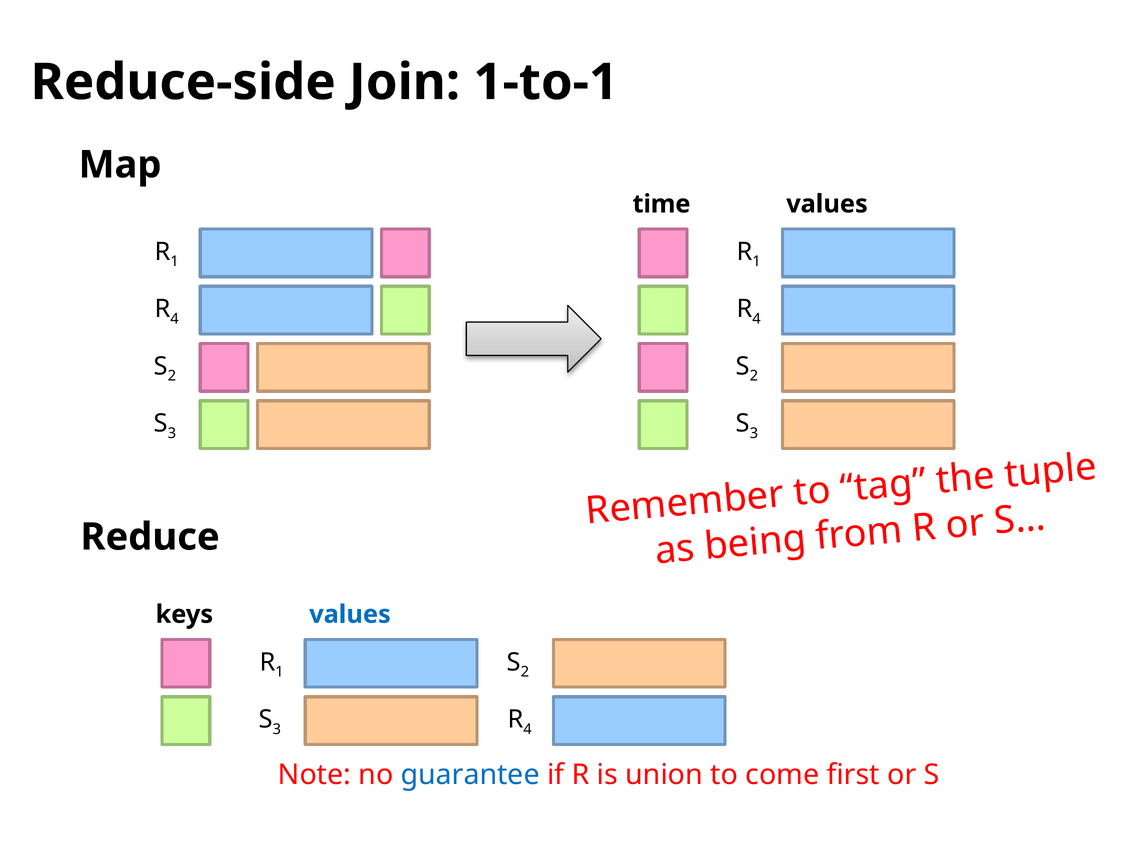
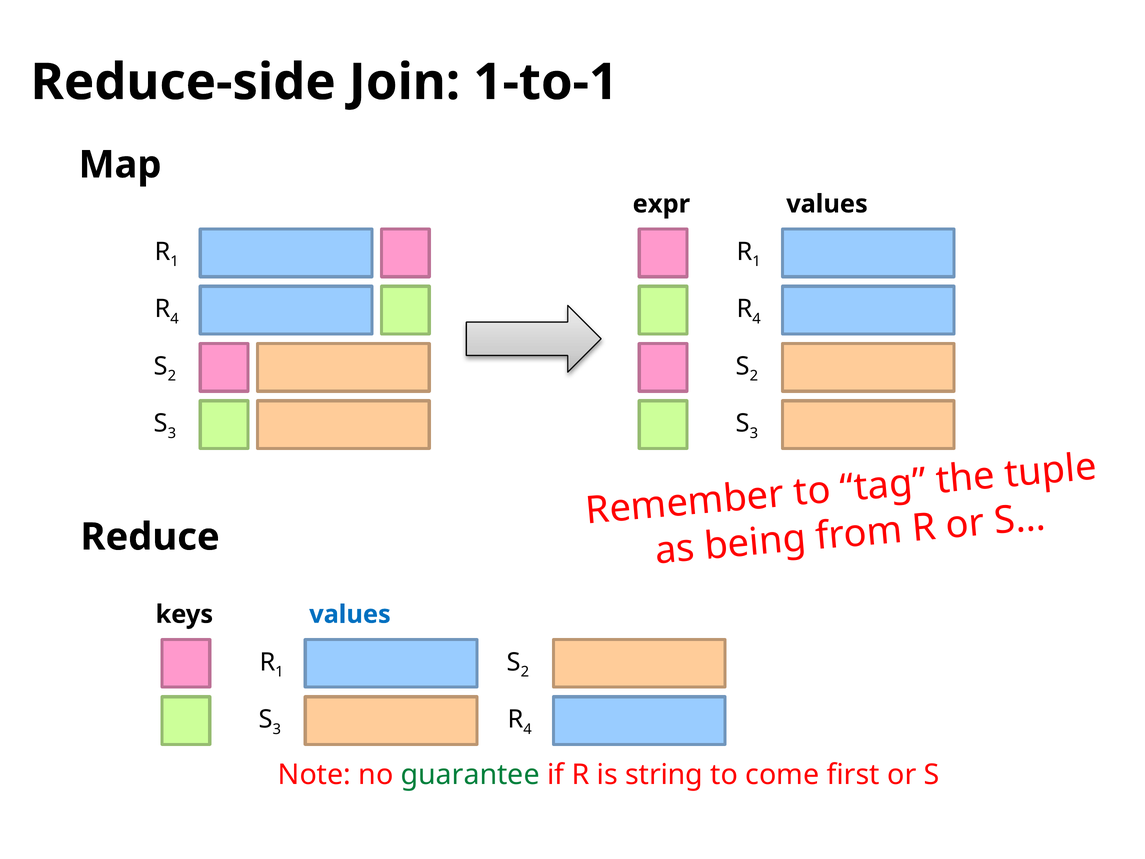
time: time -> expr
guarantee colour: blue -> green
union: union -> string
